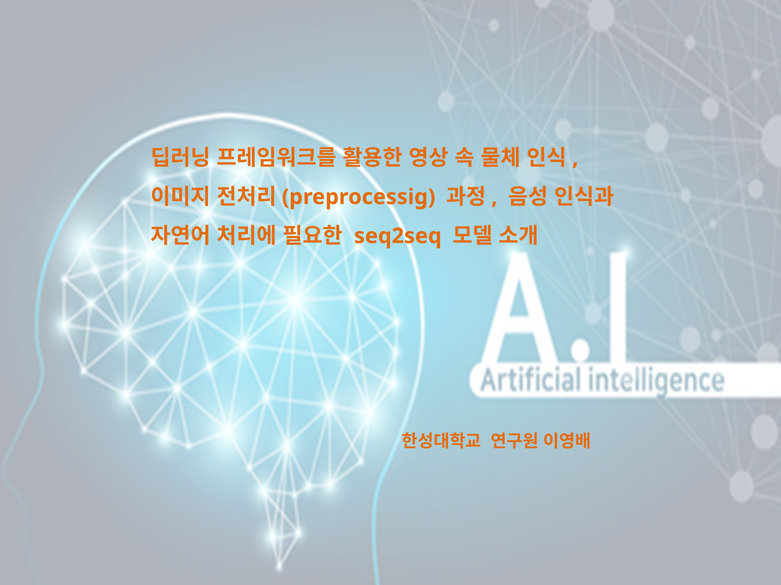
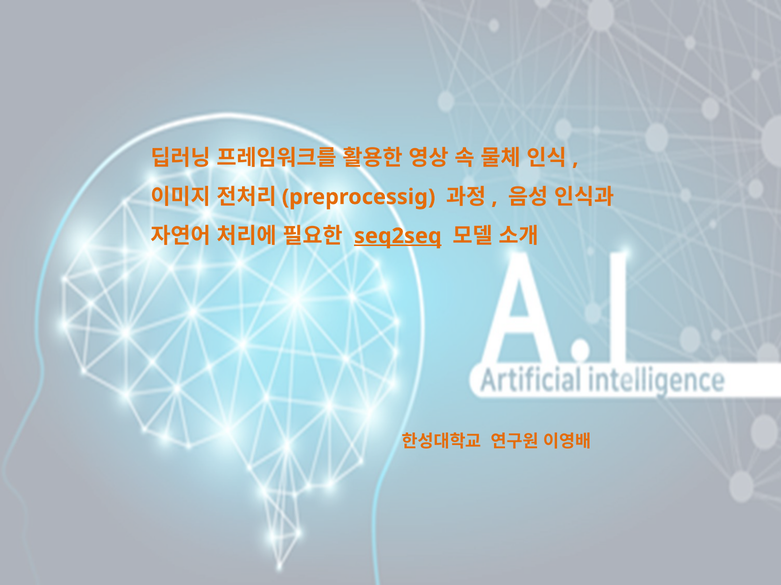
seq2seq underline: none -> present
